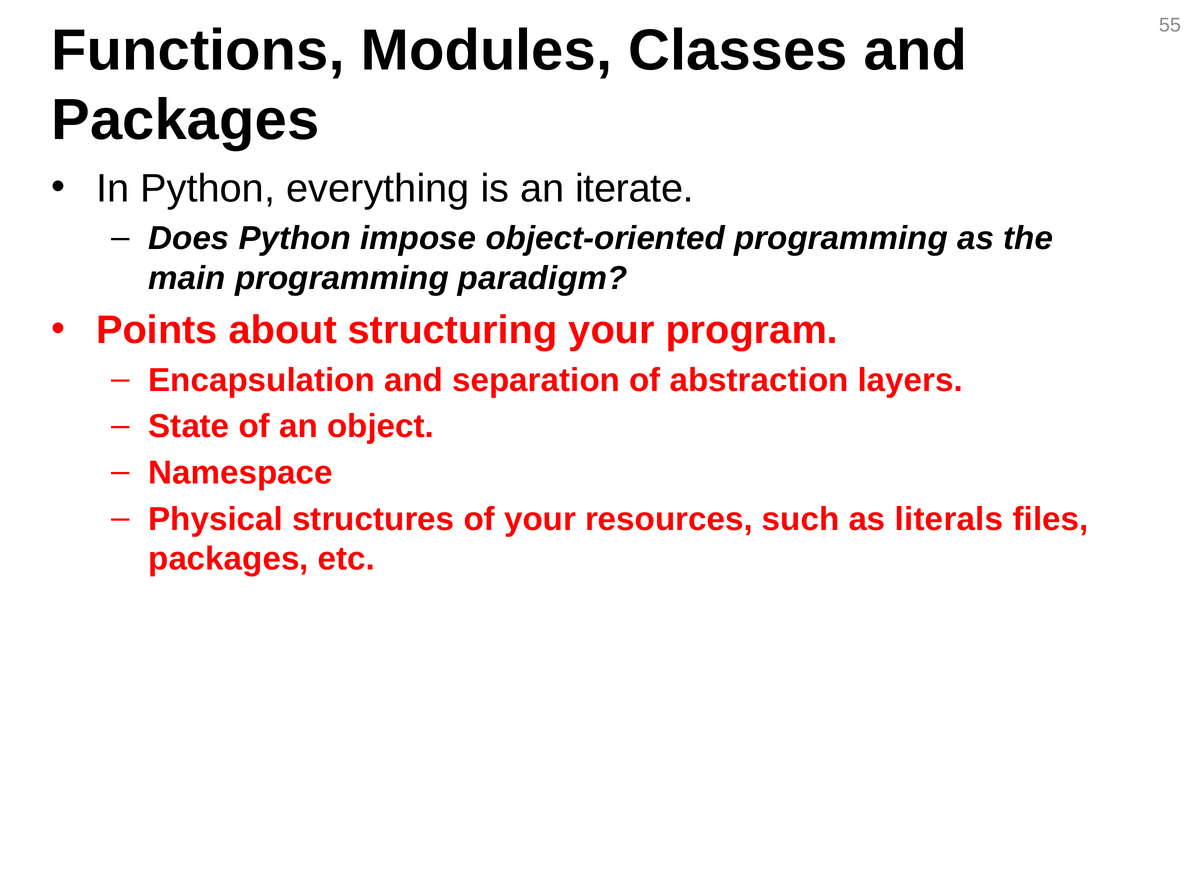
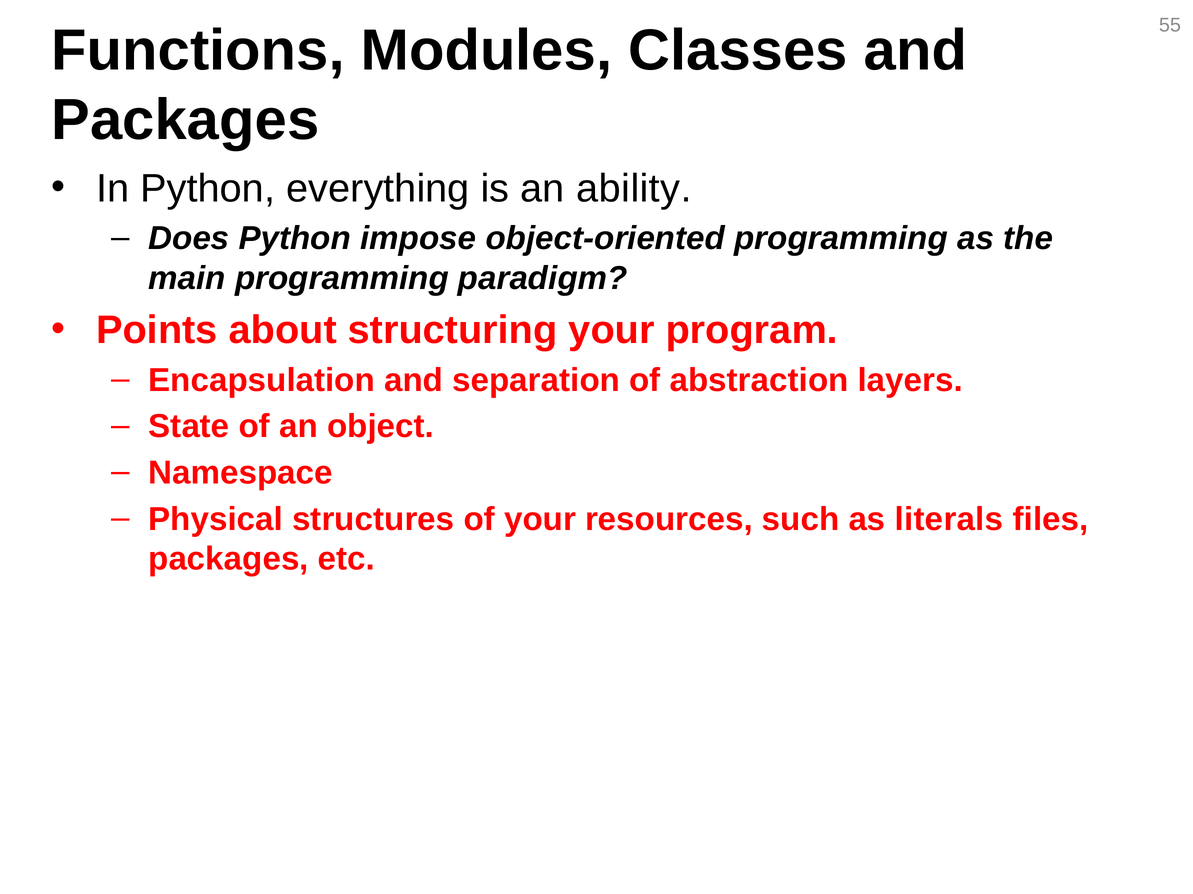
iterate: iterate -> ability
